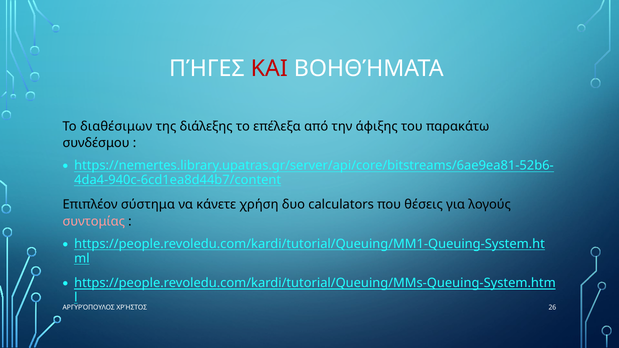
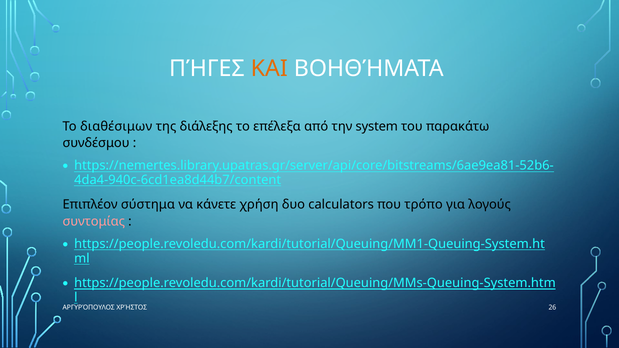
ΚΑΙ colour: red -> orange
άφιξης: άφιξης -> system
θέσεις: θέσεις -> τρόπο
